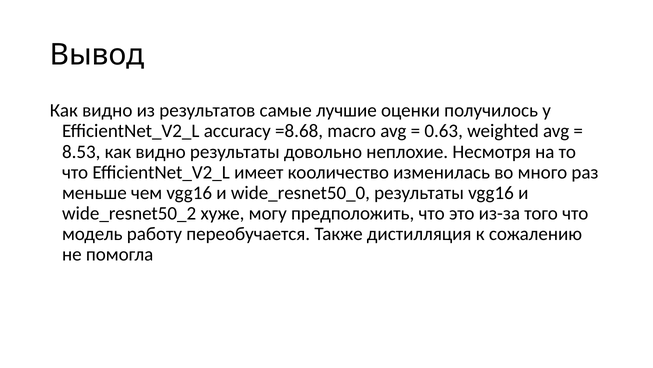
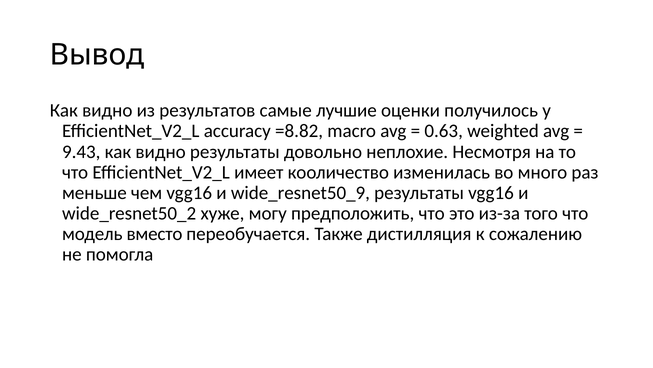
=8.68: =8.68 -> =8.82
8.53: 8.53 -> 9.43
wide_resnet50_0: wide_resnet50_0 -> wide_resnet50_9
работу: работу -> вместо
